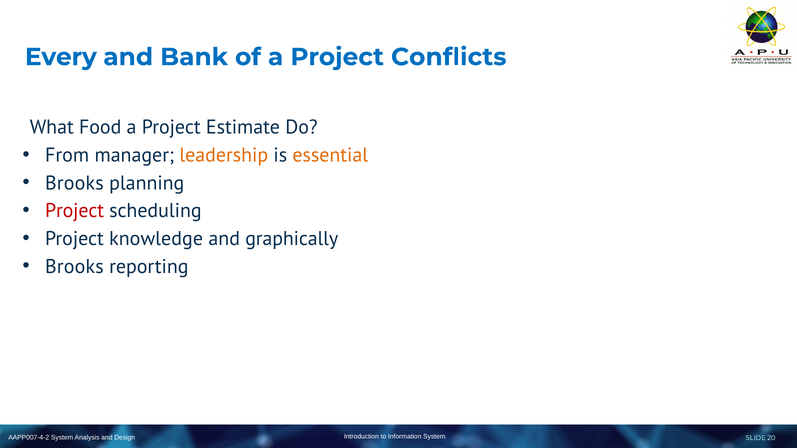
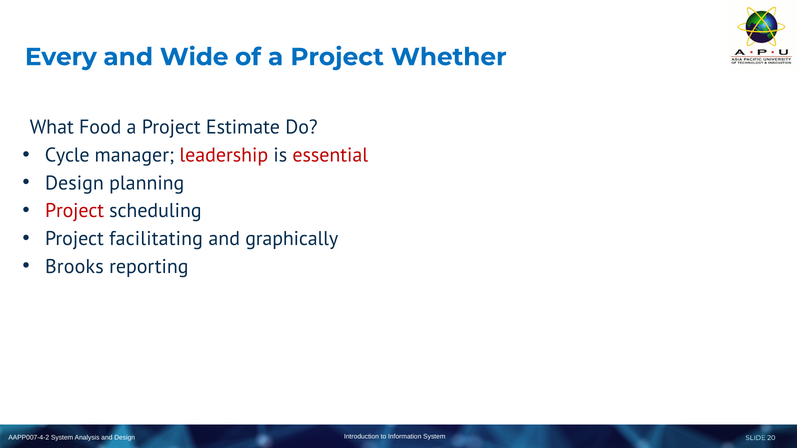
Bank: Bank -> Wide
Conflicts: Conflicts -> Whether
From: From -> Cycle
leadership colour: orange -> red
essential colour: orange -> red
Brooks at (74, 183): Brooks -> Design
knowledge: knowledge -> facilitating
